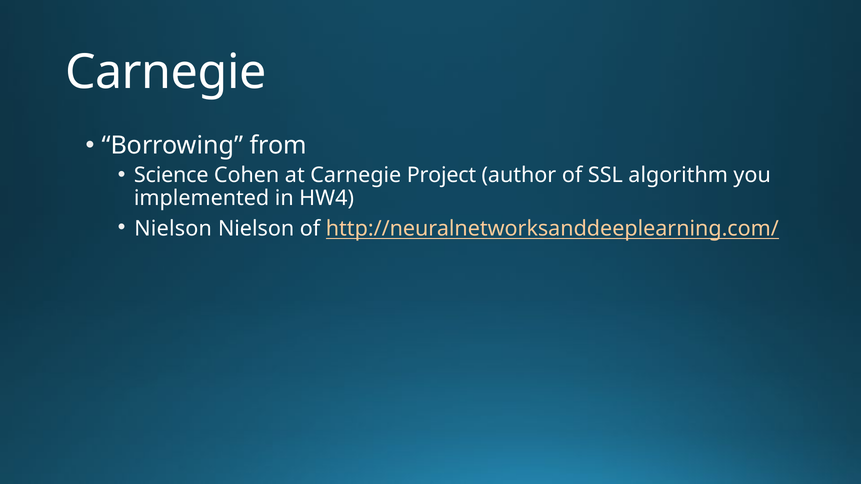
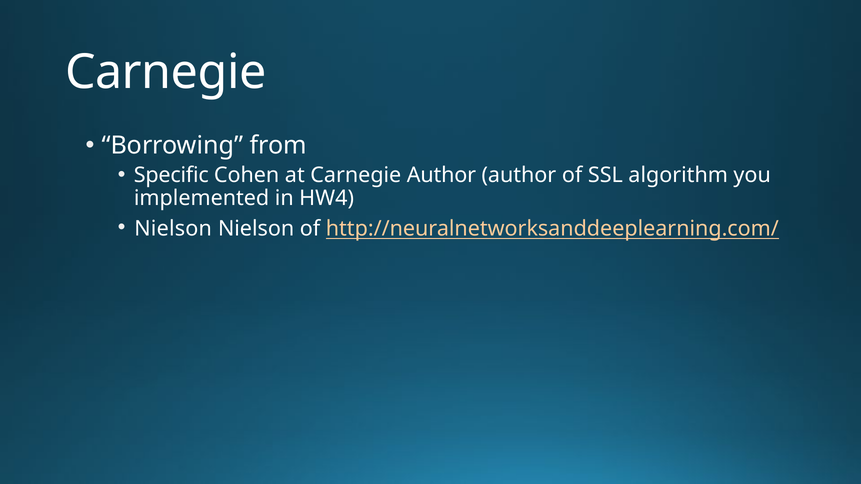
Science: Science -> Specific
Carnegie Project: Project -> Author
